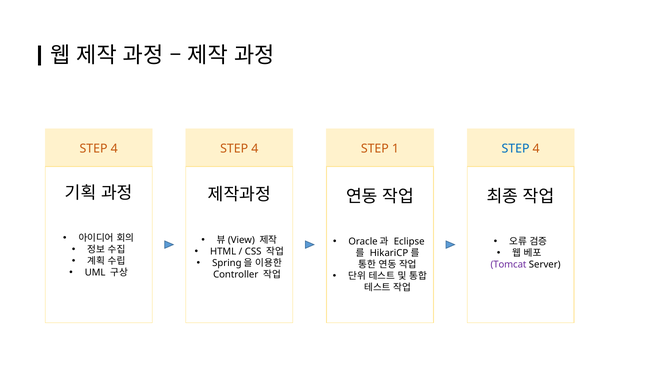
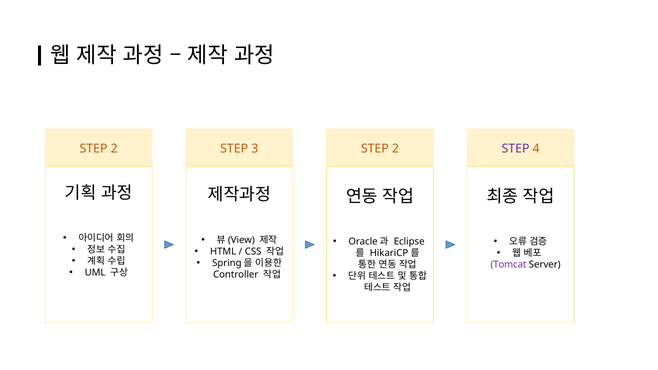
4 at (114, 149): 4 -> 2
4 at (255, 149): 4 -> 3
1 at (395, 149): 1 -> 2
STEP at (516, 149) colour: blue -> purple
